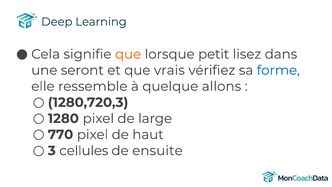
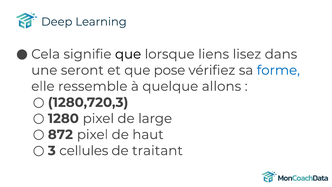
que at (128, 54) colour: orange -> black
petit: petit -> liens
vrais: vrais -> pose
770: 770 -> 872
ensuite: ensuite -> traitant
